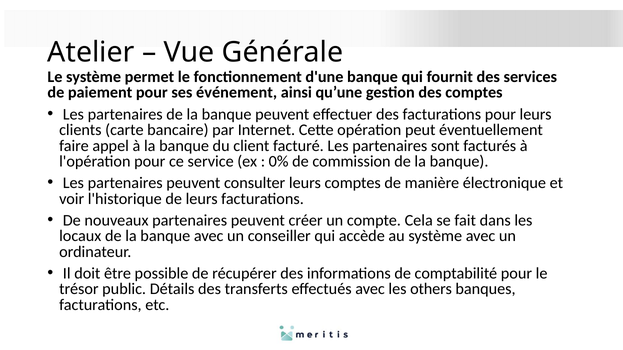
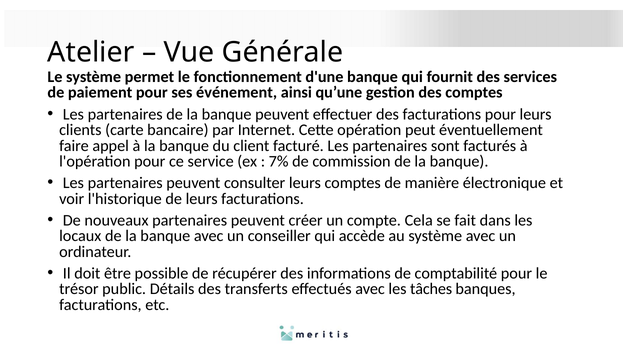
0%: 0% -> 7%
others: others -> tâches
